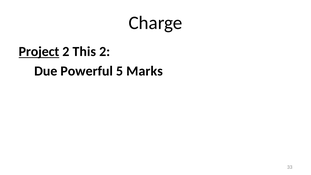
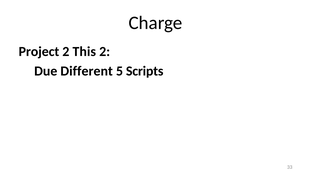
Project underline: present -> none
Powerful: Powerful -> Different
Marks: Marks -> Scripts
